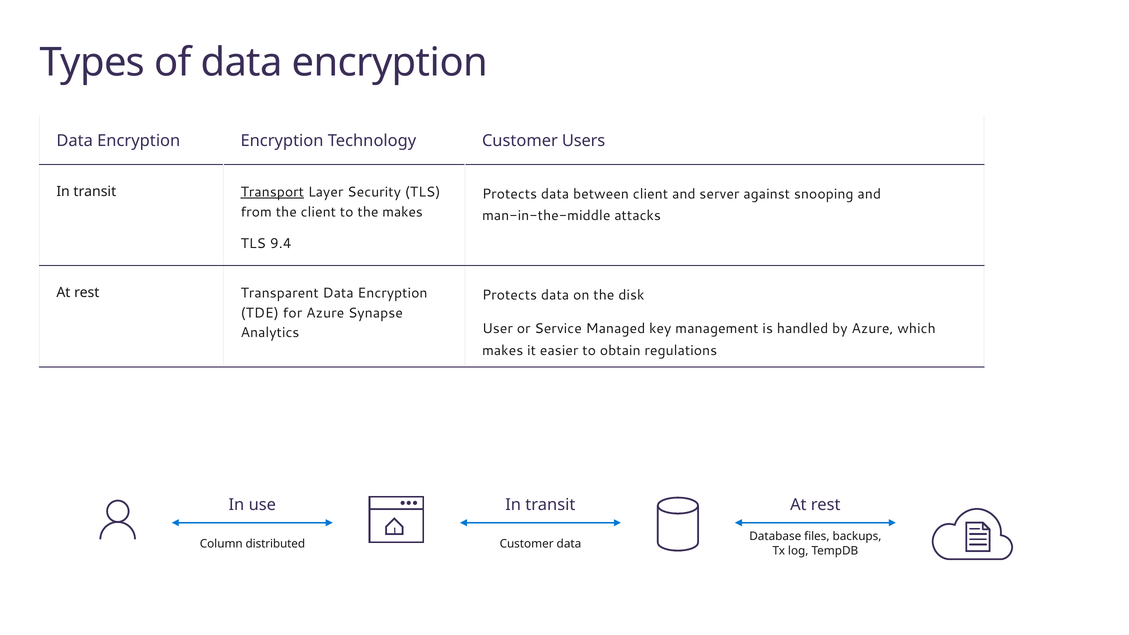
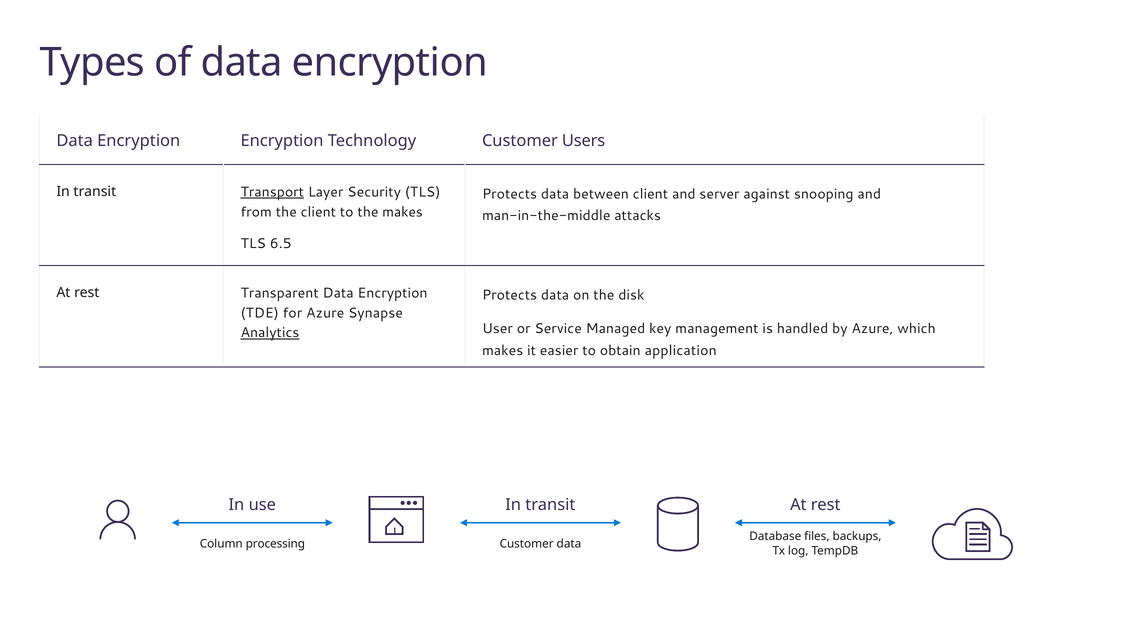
9.4: 9.4 -> 6.5
Analytics underline: none -> present
regulations: regulations -> application
distributed: distributed -> processing
